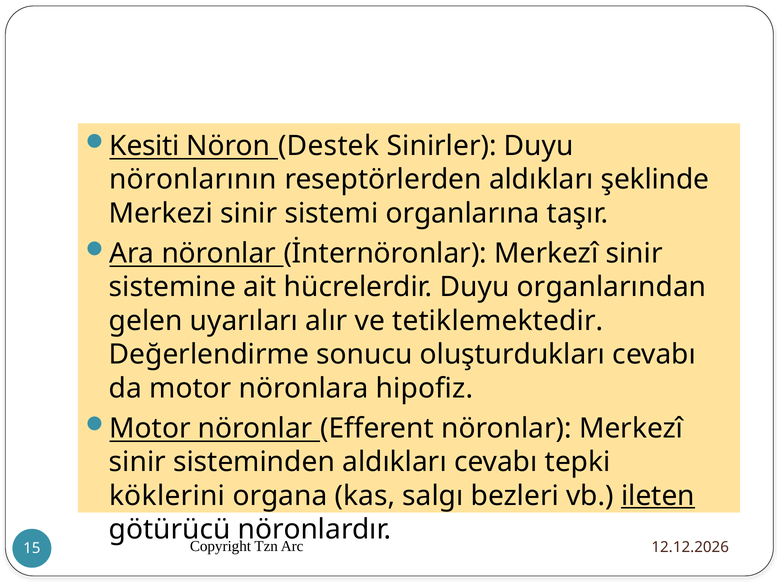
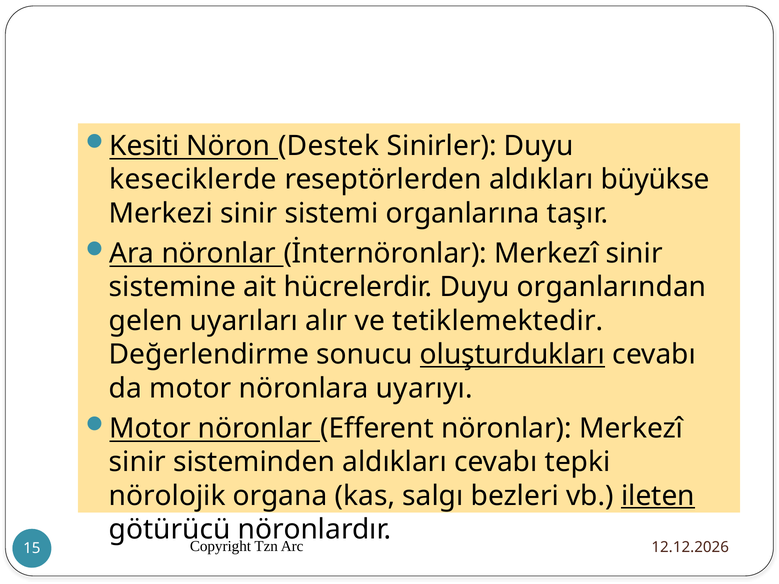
nöronlarının: nöronlarının -> keseciklerde
şeklinde: şeklinde -> büyükse
oluşturdukları underline: none -> present
hipofiz: hipofiz -> uyarıyı
köklerini: köklerini -> nörolojik
